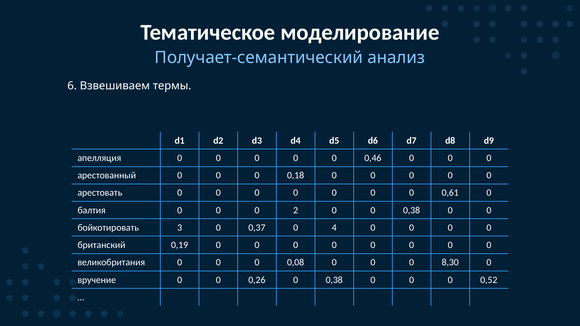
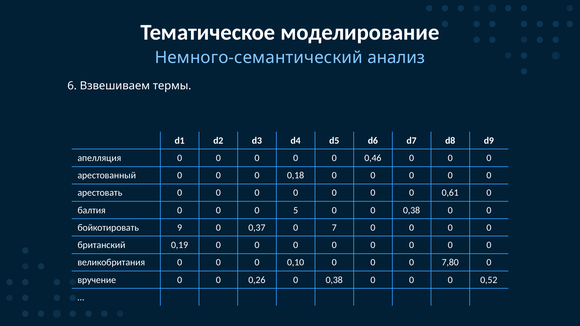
Получает-семантический: Получает-семантический -> Немного-семантический
2: 2 -> 5
3: 3 -> 9
4: 4 -> 7
0,08: 0,08 -> 0,10
8,30: 8,30 -> 7,80
